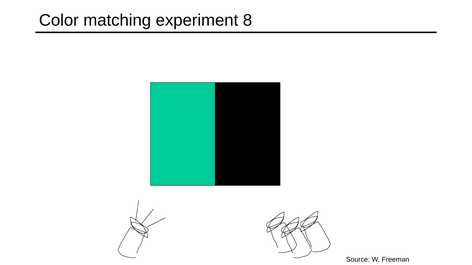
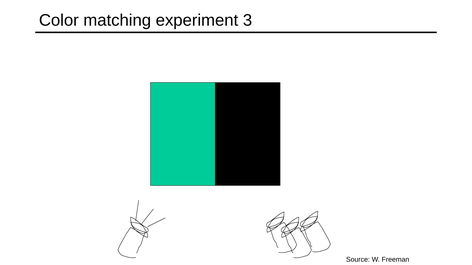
8: 8 -> 3
